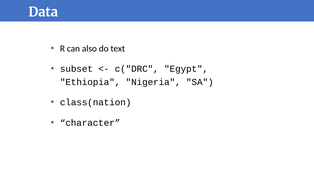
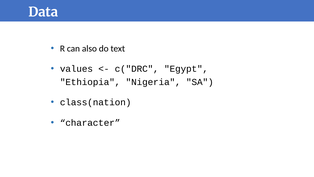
subset: subset -> values
